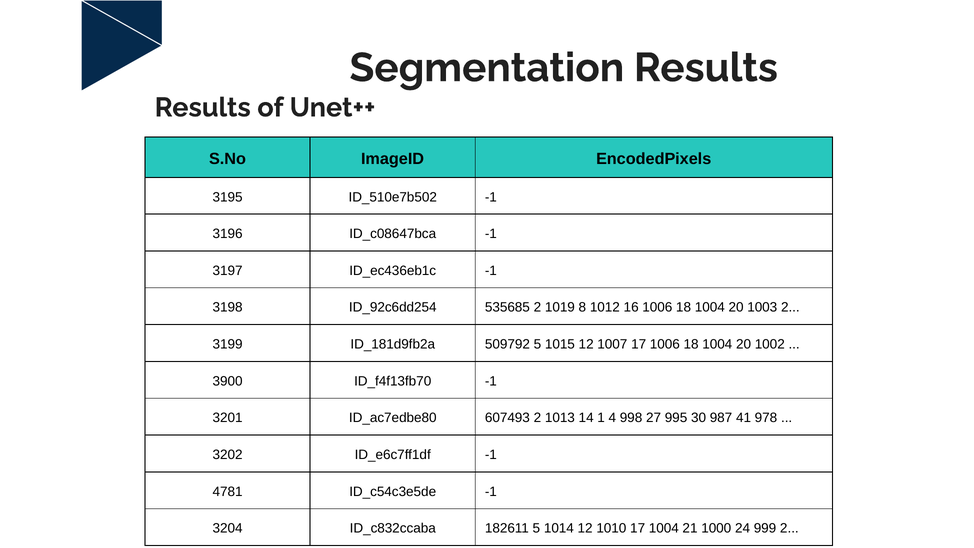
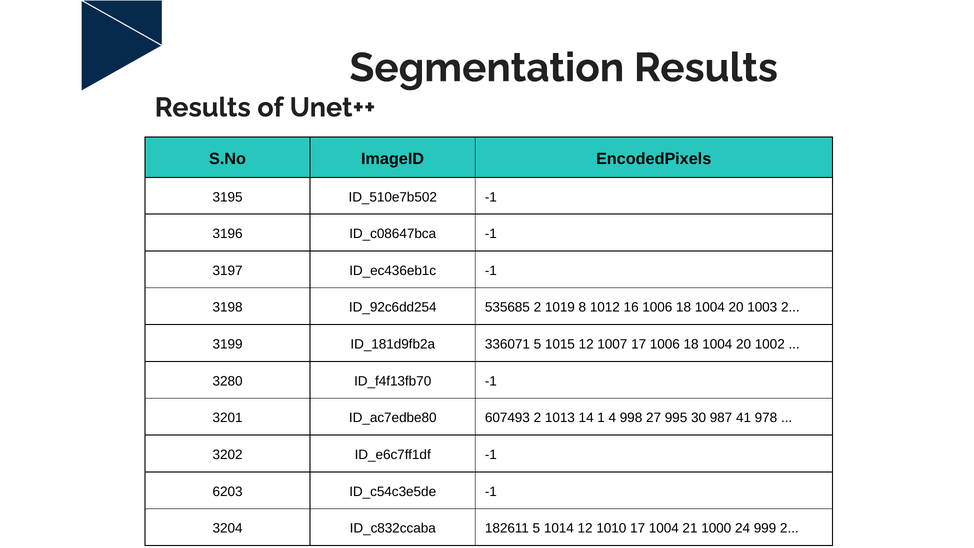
509792: 509792 -> 336071
3900: 3900 -> 3280
4781: 4781 -> 6203
